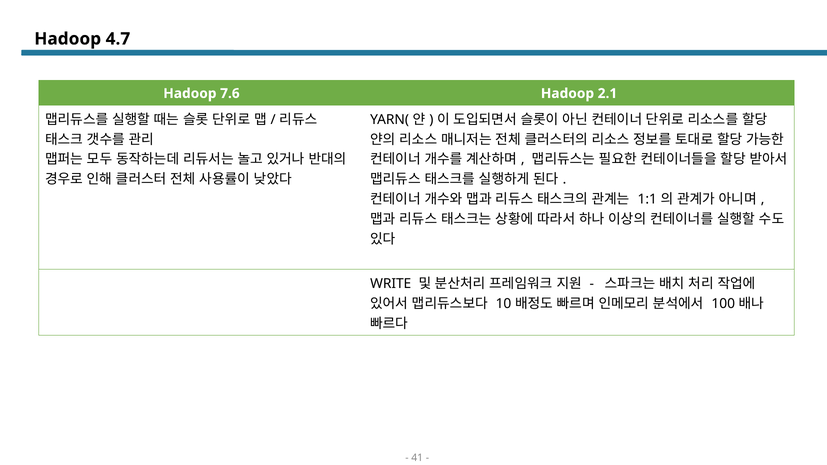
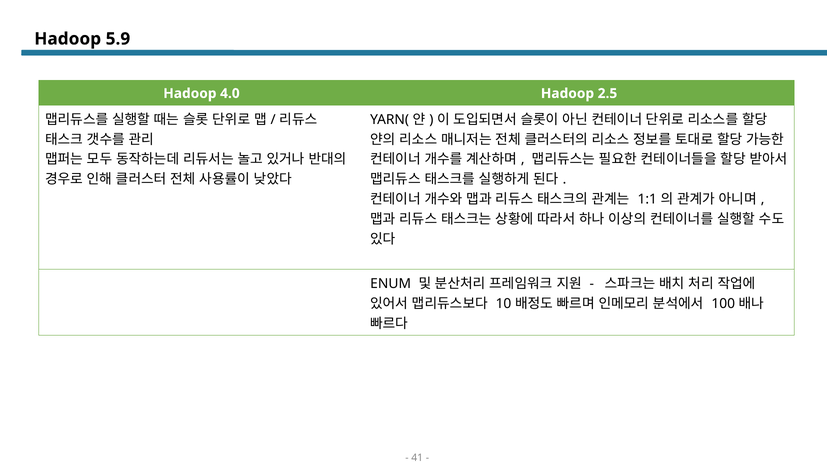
4.7: 4.7 -> 5.9
7.6: 7.6 -> 4.0
2.1: 2.1 -> 2.5
WRITE: WRITE -> ENUM
